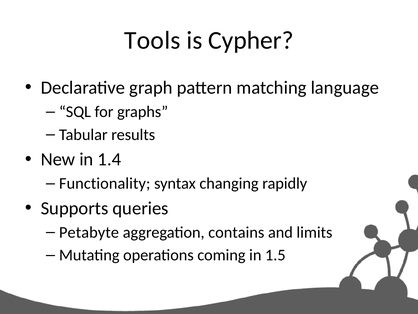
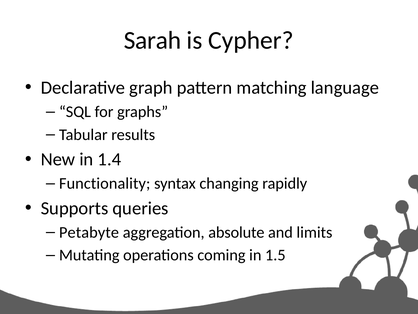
Tools: Tools -> Sarah
contains: contains -> absolute
